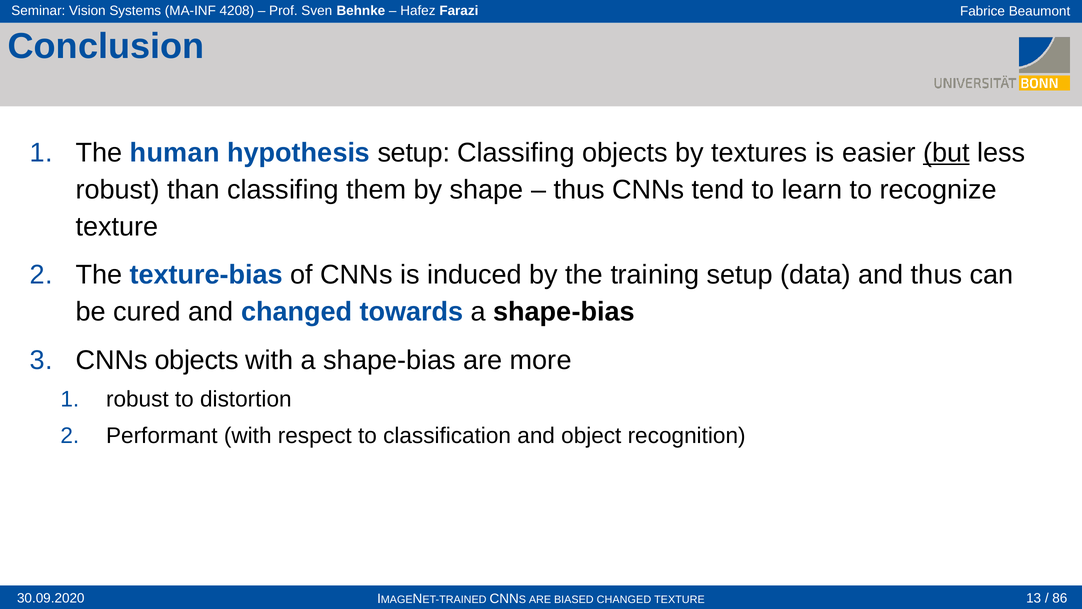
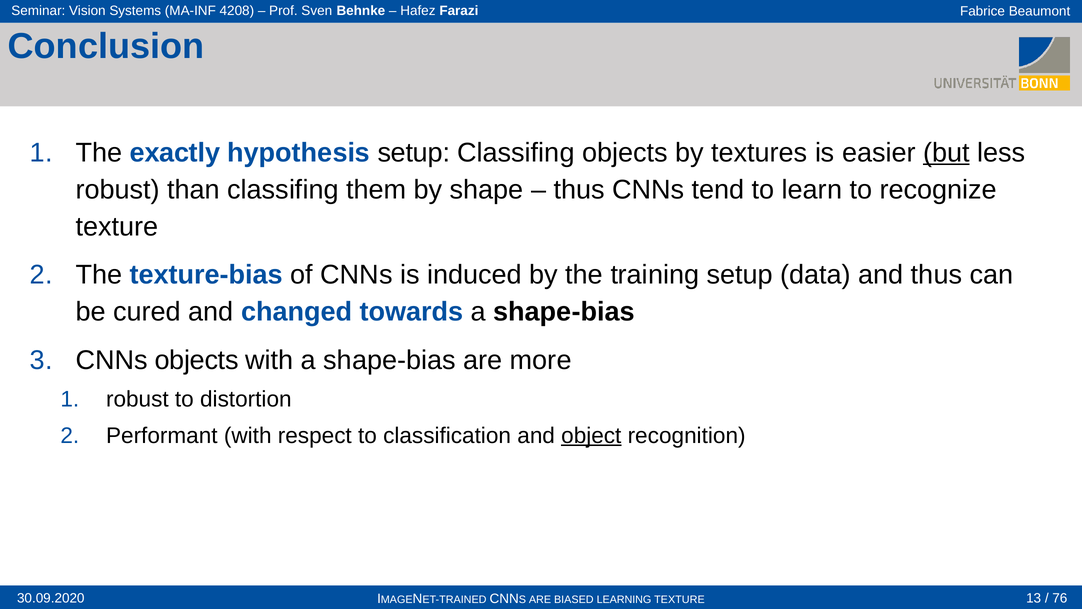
human: human -> exactly
object underline: none -> present
CHANGED at (624, 599): CHANGED -> LEARNING
86: 86 -> 76
